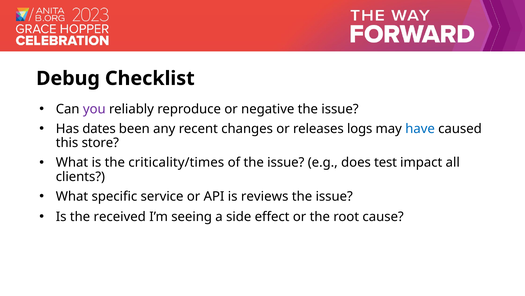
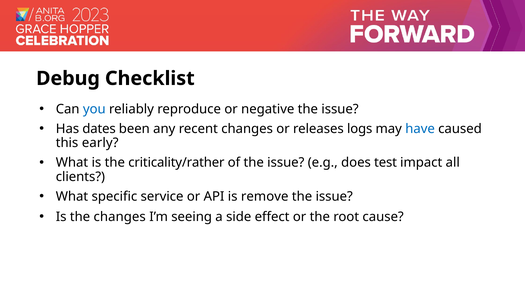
you colour: purple -> blue
store: store -> early
criticality/times: criticality/times -> criticality/rather
reviews: reviews -> remove
the received: received -> changes
